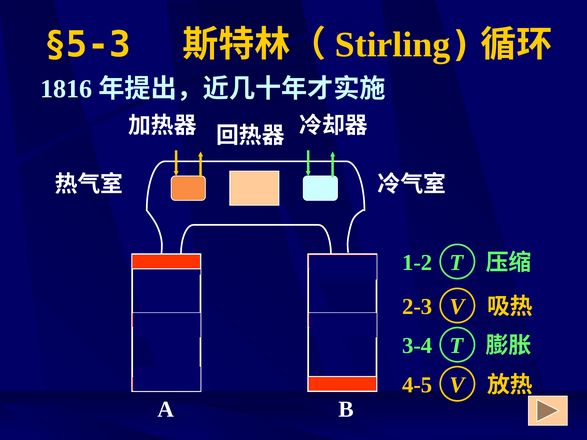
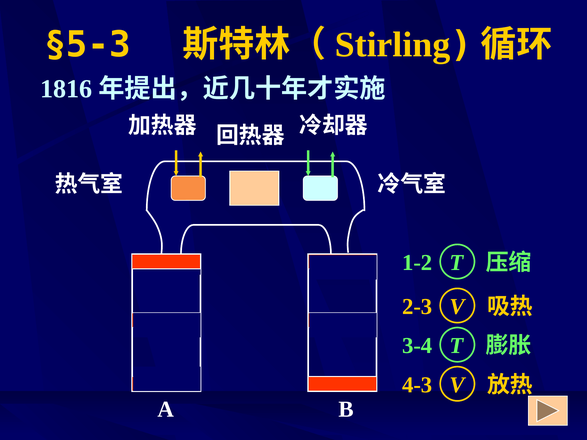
4-5: 4-5 -> 4-3
